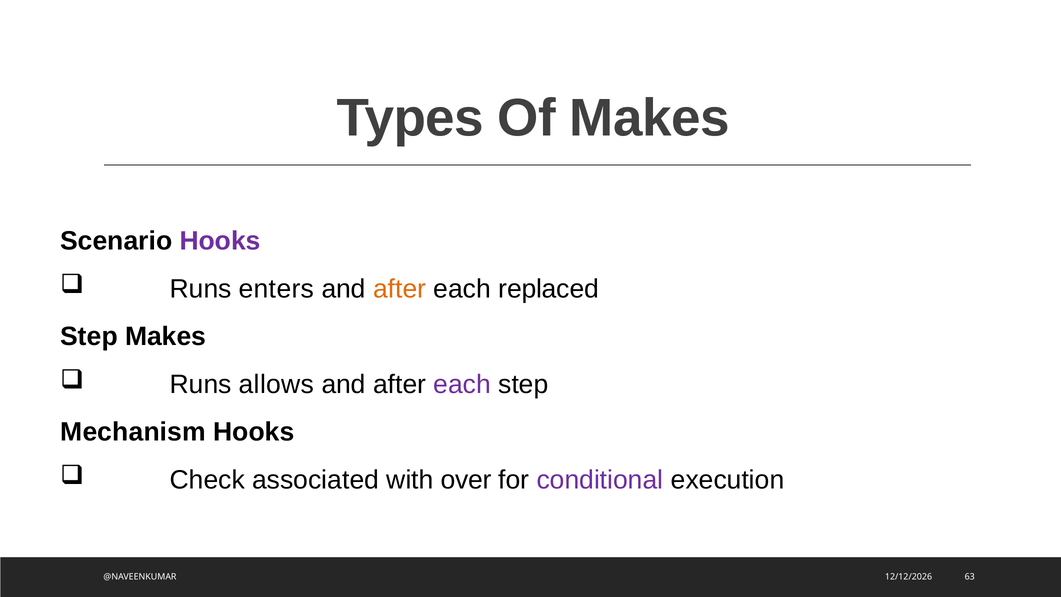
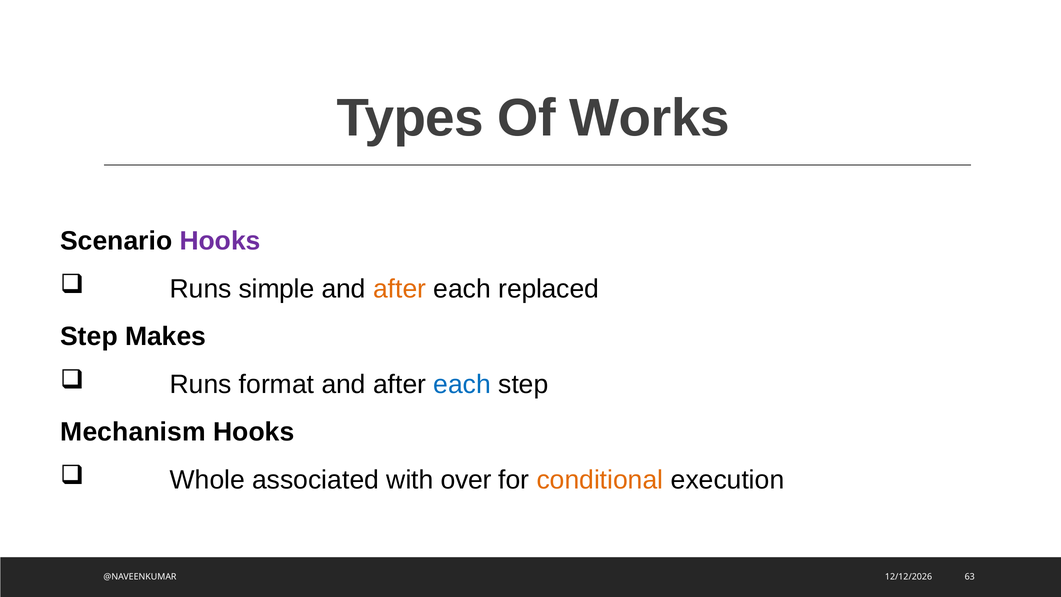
Of Makes: Makes -> Works
enters: enters -> simple
allows: allows -> format
each at (462, 384) colour: purple -> blue
Check: Check -> Whole
conditional colour: purple -> orange
